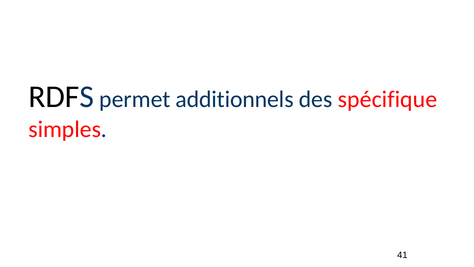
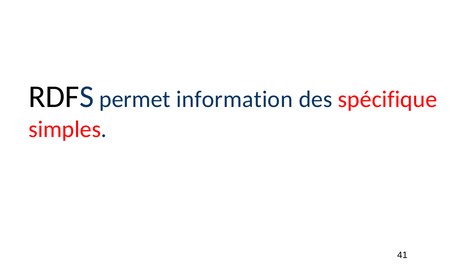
additionnels: additionnels -> information
